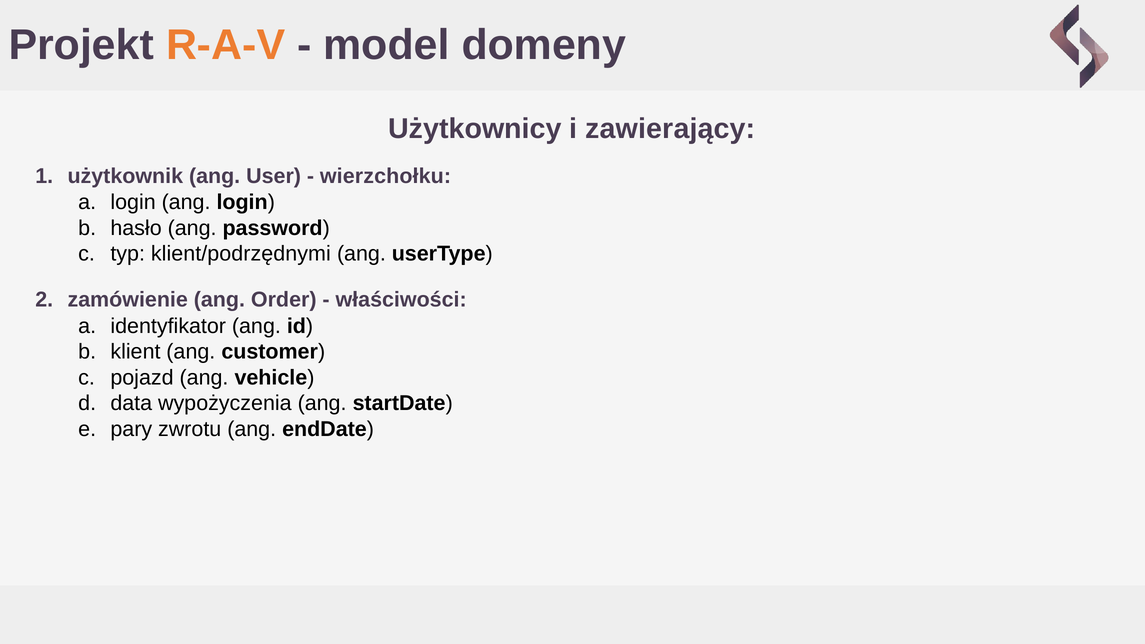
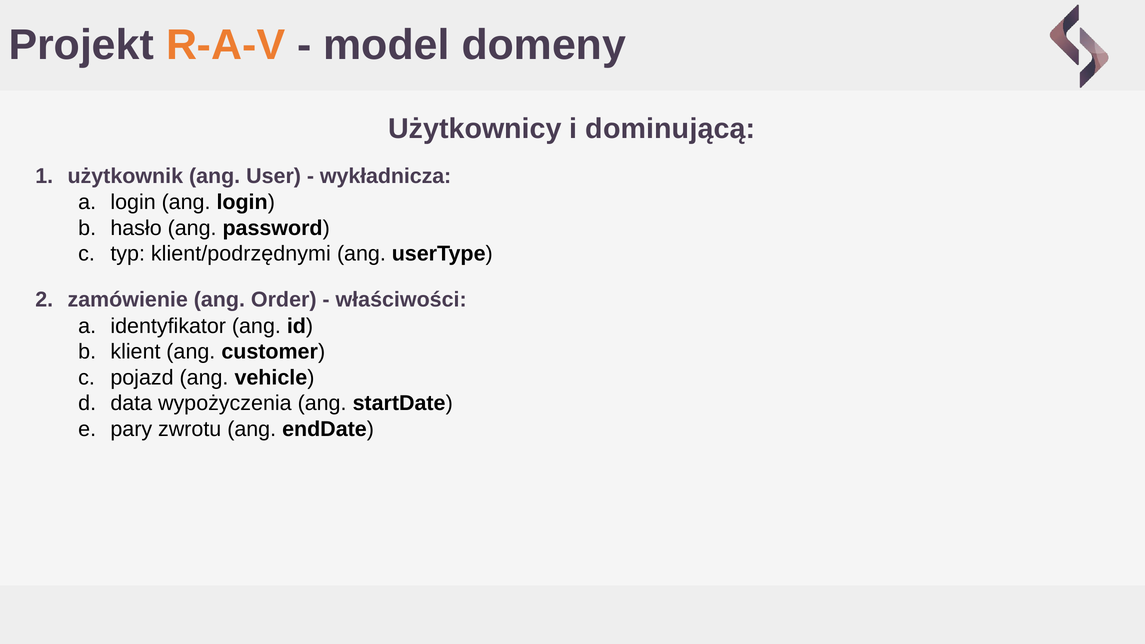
zawierający: zawierający -> dominującą
wierzchołku: wierzchołku -> wykładnicza
